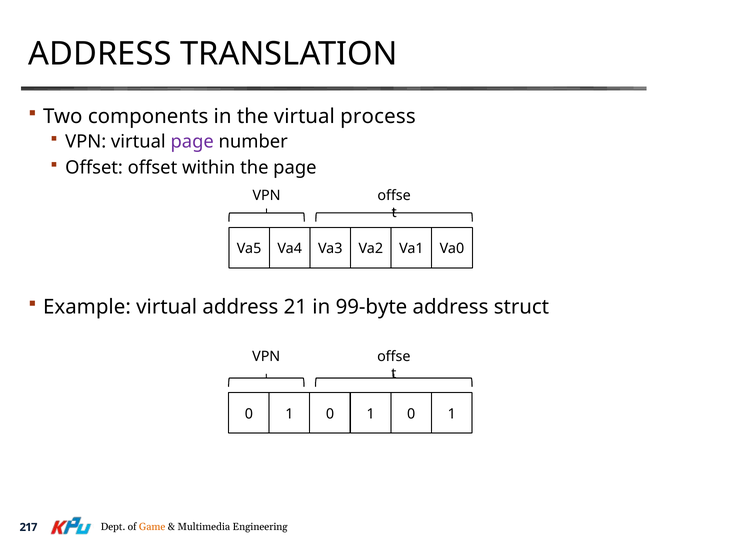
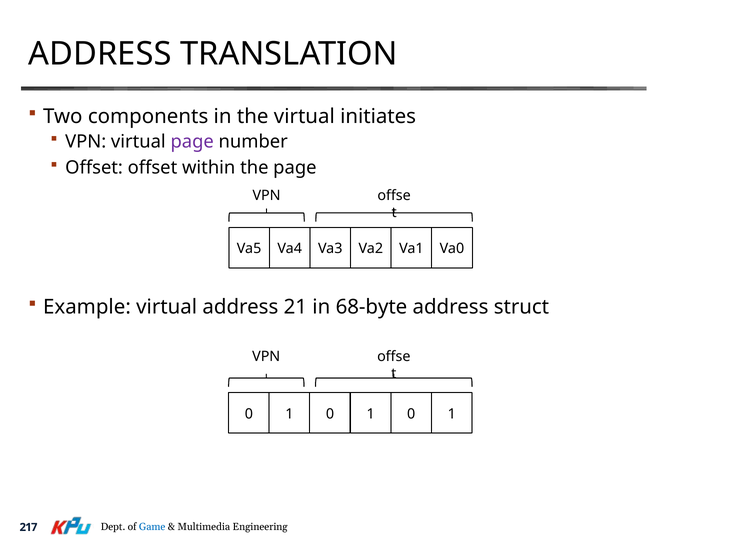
process: process -> initiates
99-byte: 99-byte -> 68-byte
Game colour: orange -> blue
